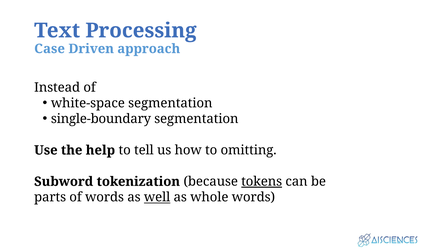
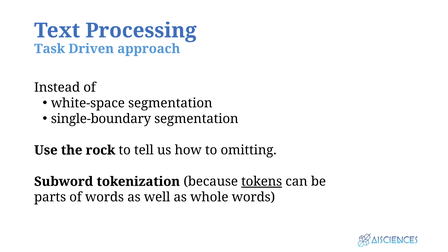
Case: Case -> Task
help: help -> rock
well underline: present -> none
